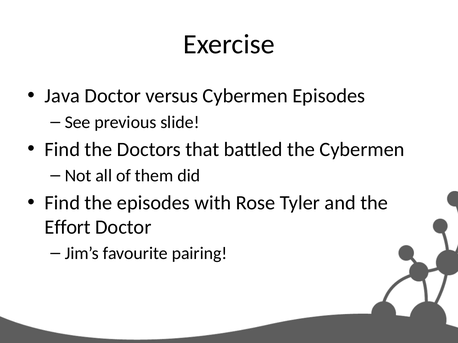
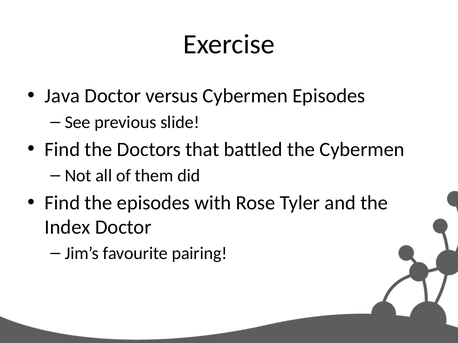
Effort: Effort -> Index
